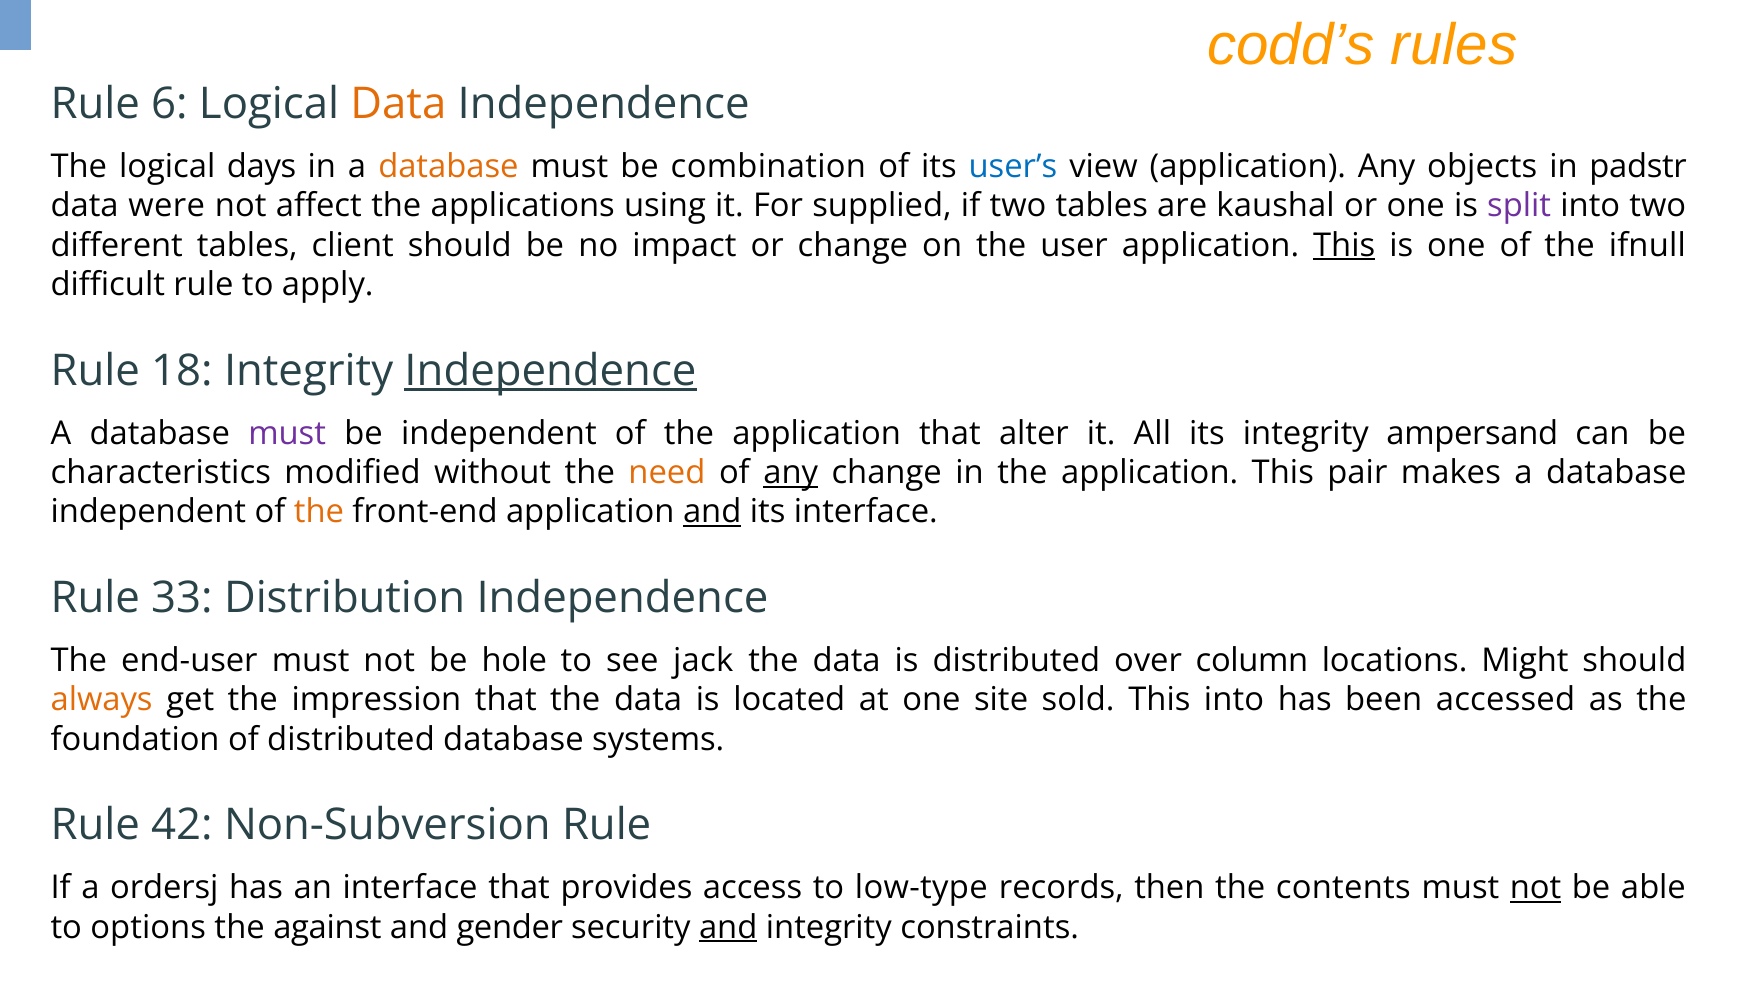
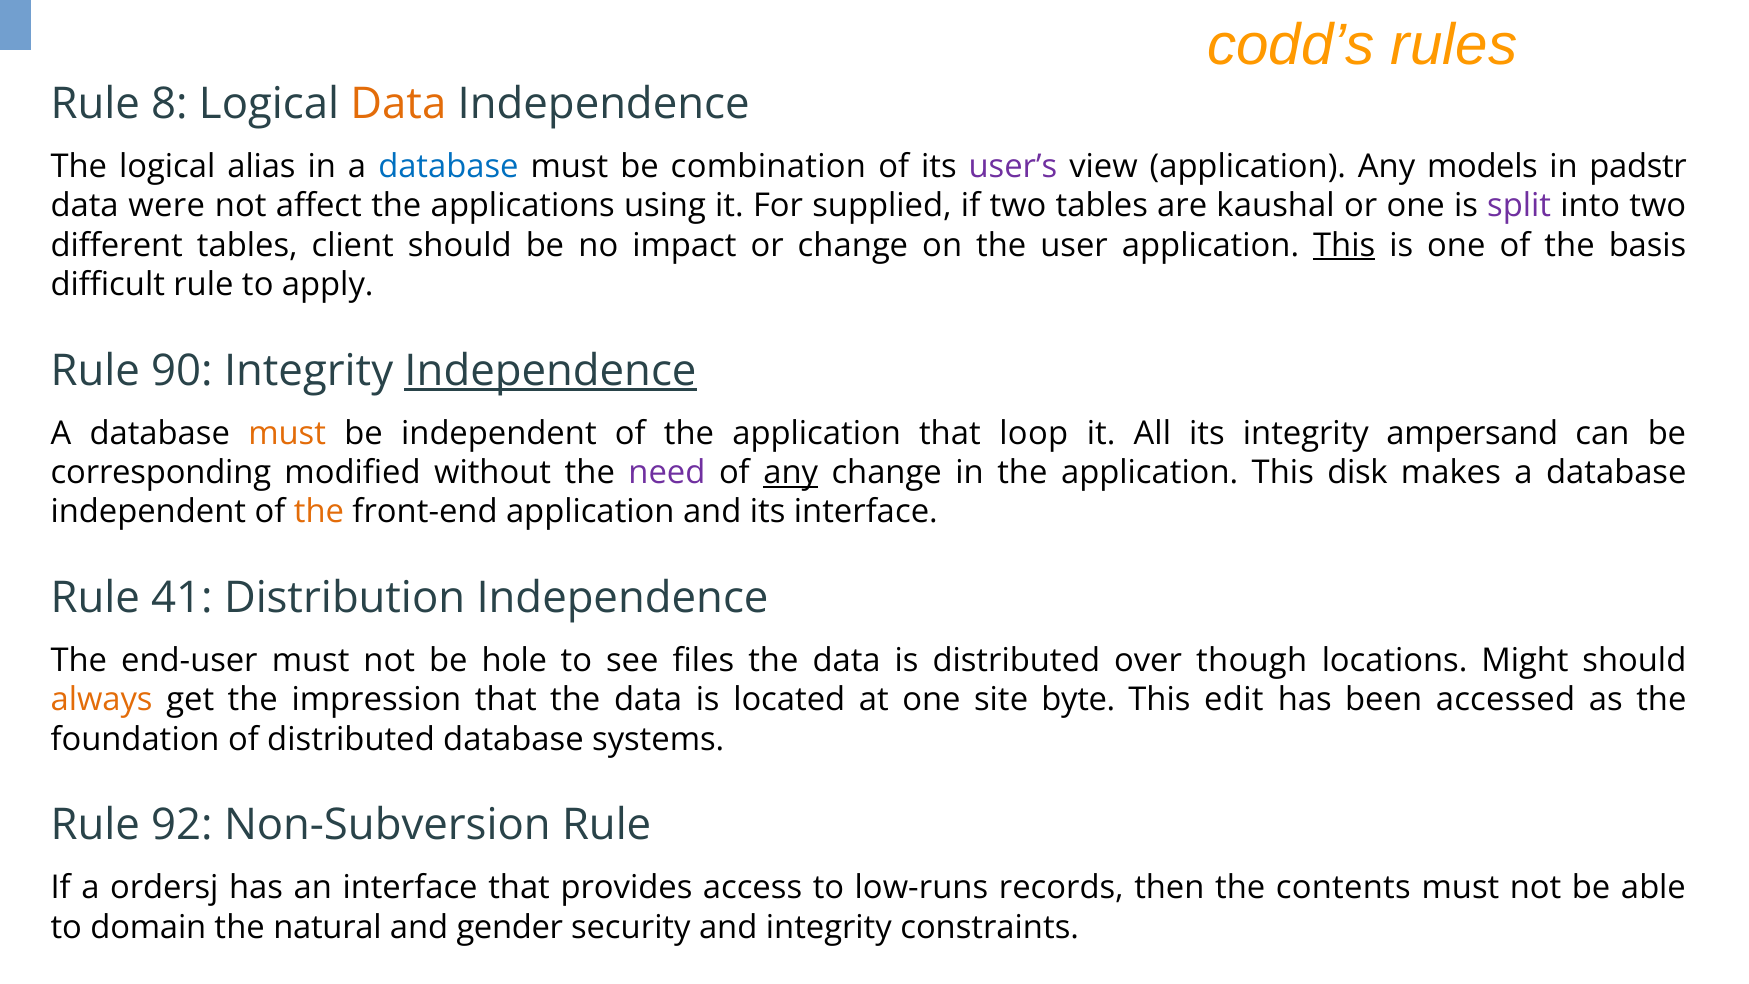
6: 6 -> 8
days: days -> alias
database at (448, 166) colour: orange -> blue
user’s colour: blue -> purple
objects: objects -> models
ifnull: ifnull -> basis
18: 18 -> 90
must at (287, 433) colour: purple -> orange
alter: alter -> loop
characteristics: characteristics -> corresponding
need colour: orange -> purple
pair: pair -> disk
and at (712, 512) underline: present -> none
33: 33 -> 41
jack: jack -> files
column: column -> though
sold: sold -> byte
This into: into -> edit
42: 42 -> 92
low-type: low-type -> low-runs
not at (1536, 888) underline: present -> none
options: options -> domain
against: against -> natural
and at (728, 927) underline: present -> none
